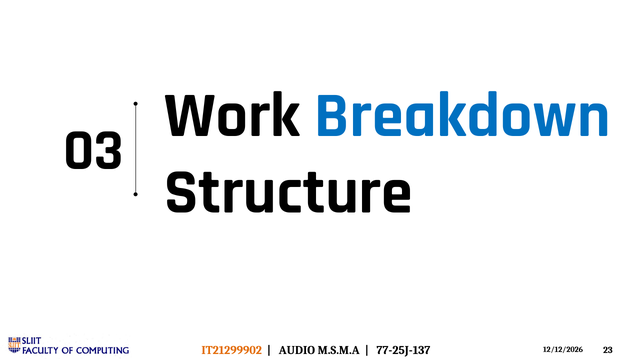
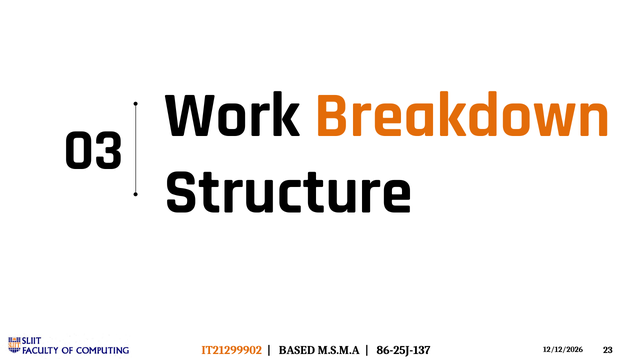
Breakdown colour: blue -> orange
AUDIO: AUDIO -> BASED
77-25J-137: 77-25J-137 -> 86-25J-137
